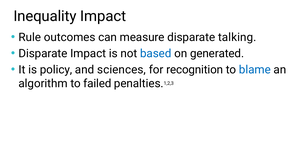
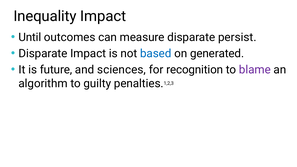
Rule: Rule -> Until
talking: talking -> persist
policy: policy -> future
blame colour: blue -> purple
failed: failed -> guilty
